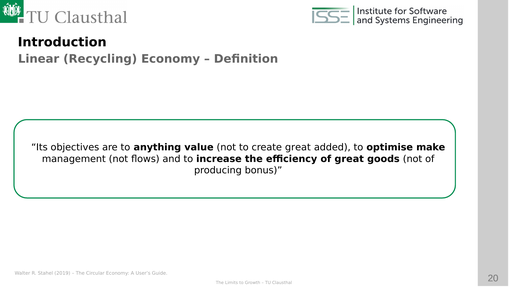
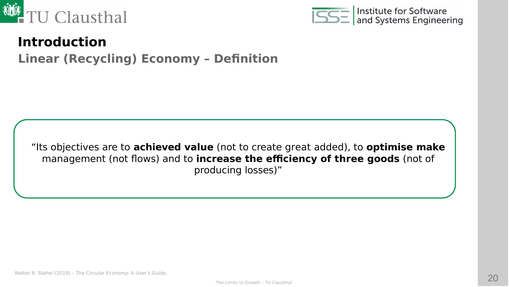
anything: anything -> achieved
of great: great -> three
bonus: bonus -> losses
